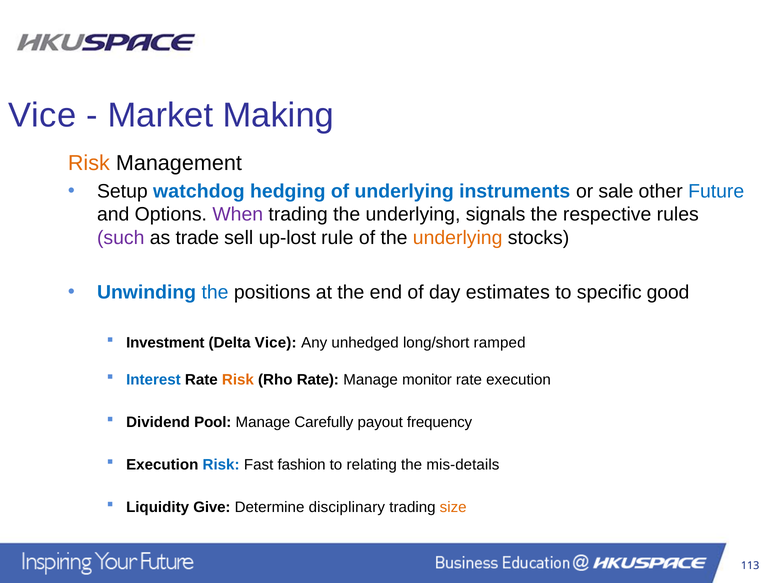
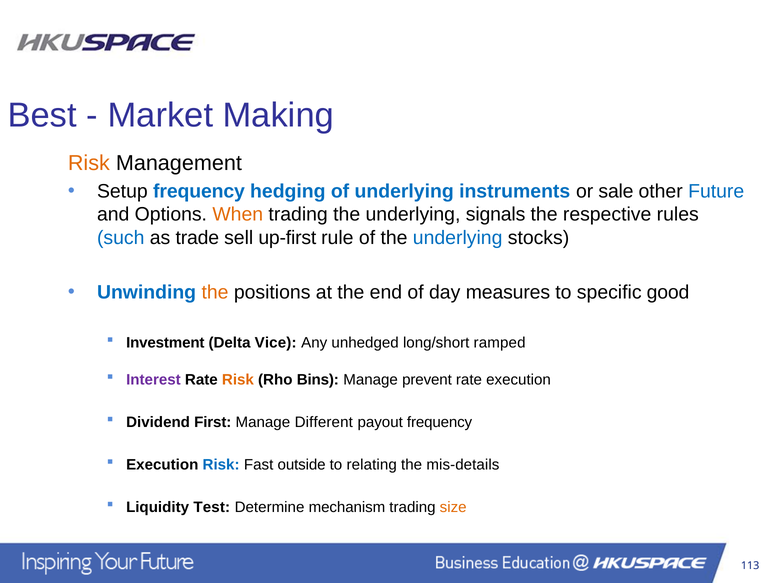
Vice at (42, 115): Vice -> Best
Setup watchdog: watchdog -> frequency
When colour: purple -> orange
such colour: purple -> blue
up-lost: up-lost -> up-first
underlying at (458, 238) colour: orange -> blue
the at (215, 292) colour: blue -> orange
estimates: estimates -> measures
Interest colour: blue -> purple
Rho Rate: Rate -> Bins
monitor: monitor -> prevent
Pool: Pool -> First
Carefully: Carefully -> Different
fashion: fashion -> outside
Give: Give -> Test
disciplinary: disciplinary -> mechanism
